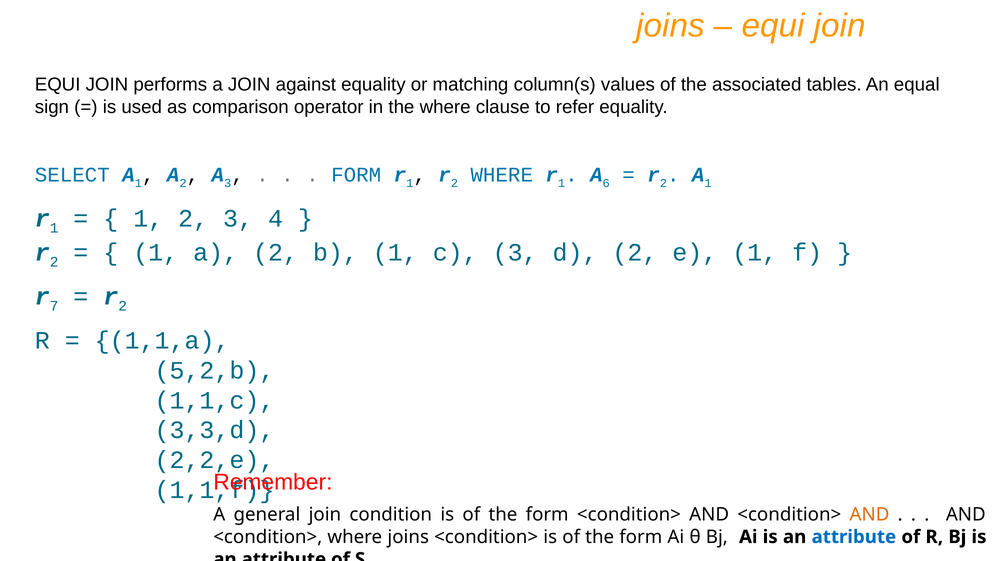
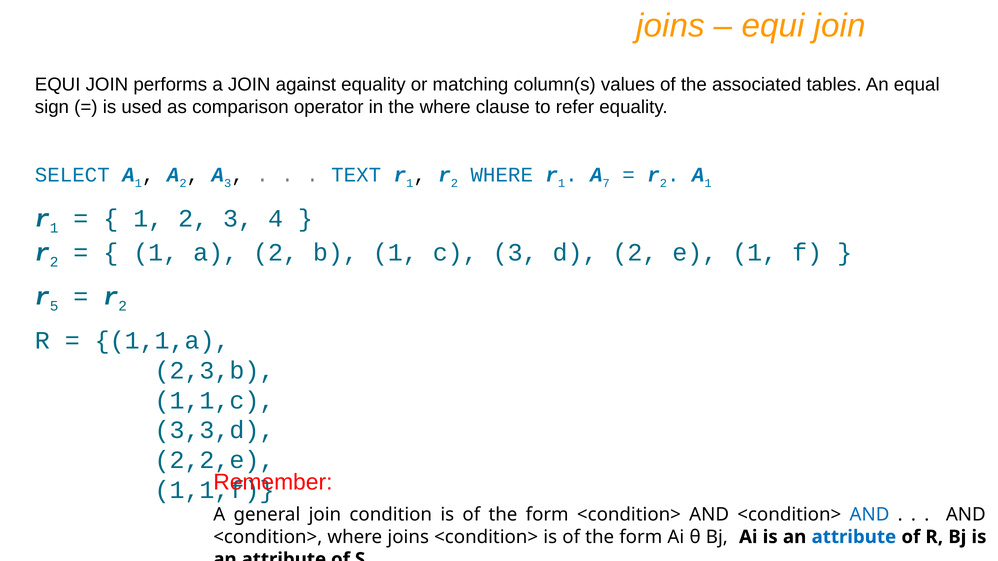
FORM at (356, 175): FORM -> TEXT
6: 6 -> 7
7: 7 -> 5
5,2,b: 5,2,b -> 2,3,b
AND at (870, 515) colour: orange -> blue
